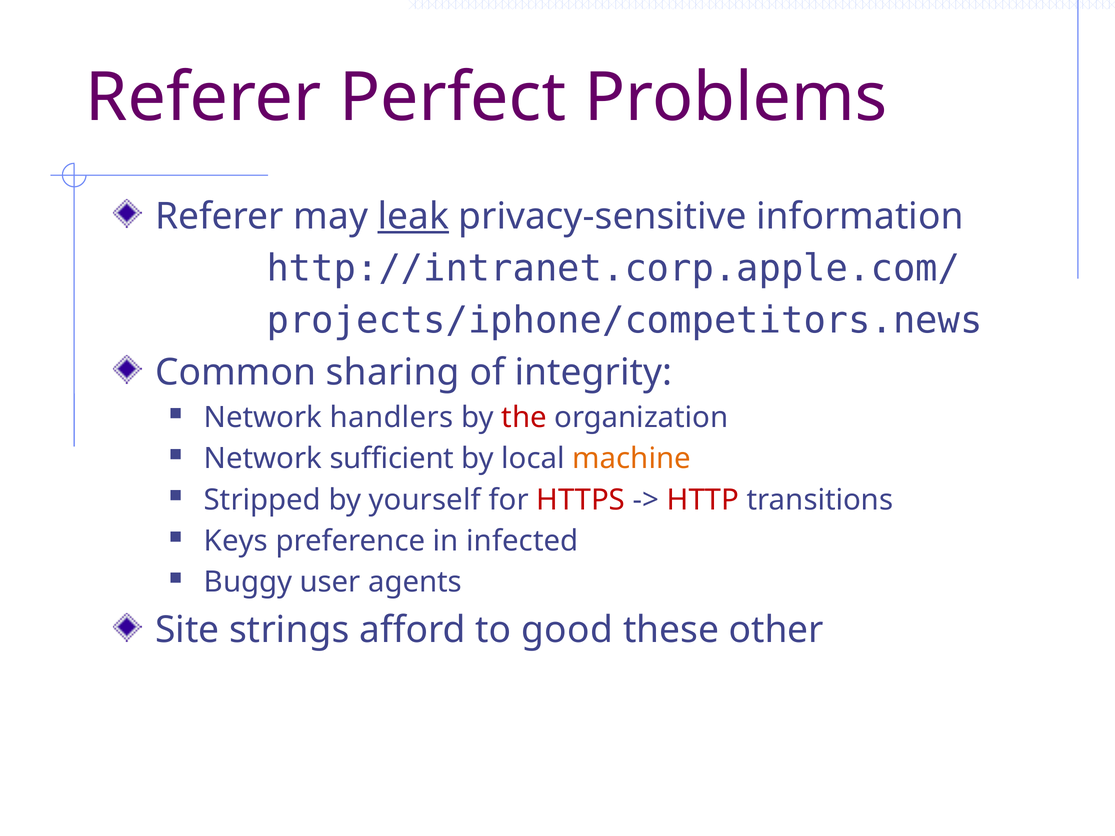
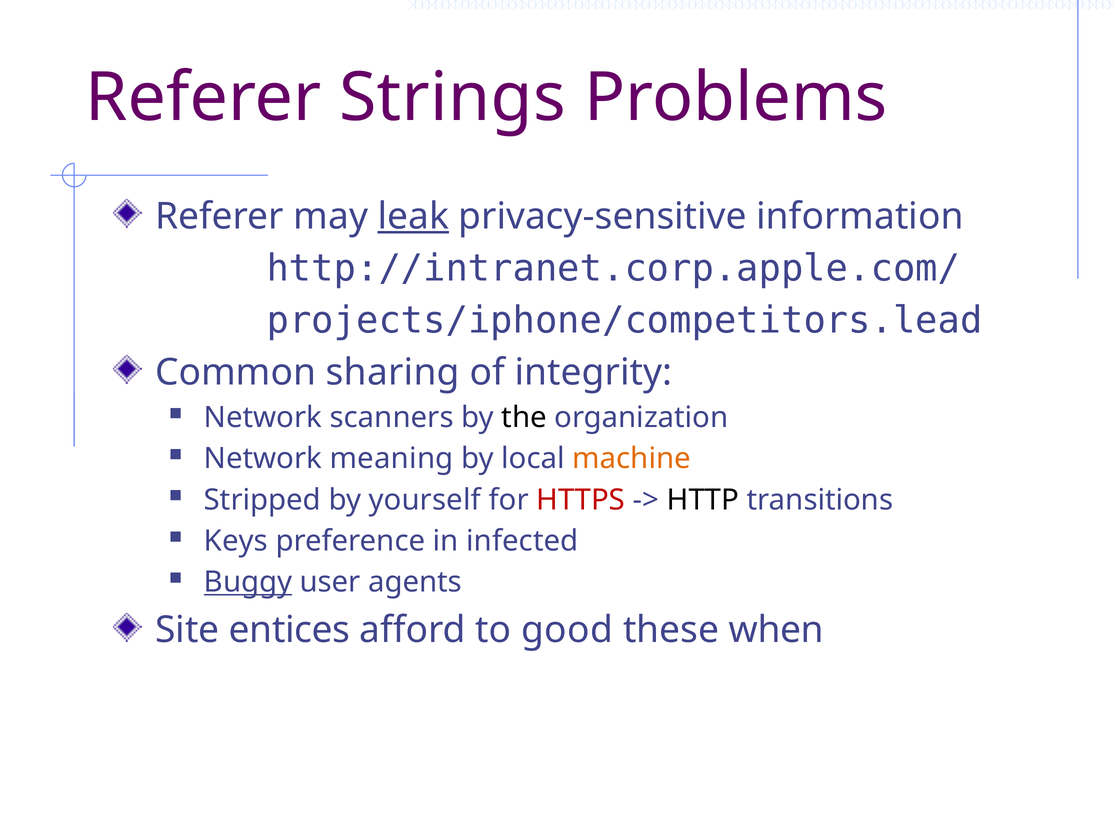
Perfect: Perfect -> Strings
projects/iphone/competitors.news: projects/iphone/competitors.news -> projects/iphone/competitors.lead
handlers: handlers -> scanners
the colour: red -> black
sufficient: sufficient -> meaning
HTTP colour: red -> black
Buggy underline: none -> present
strings: strings -> entices
other: other -> when
